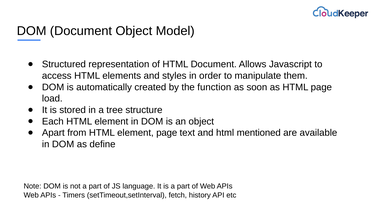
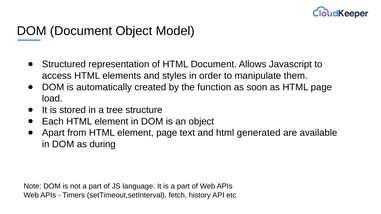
mentioned: mentioned -> generated
define: define -> during
